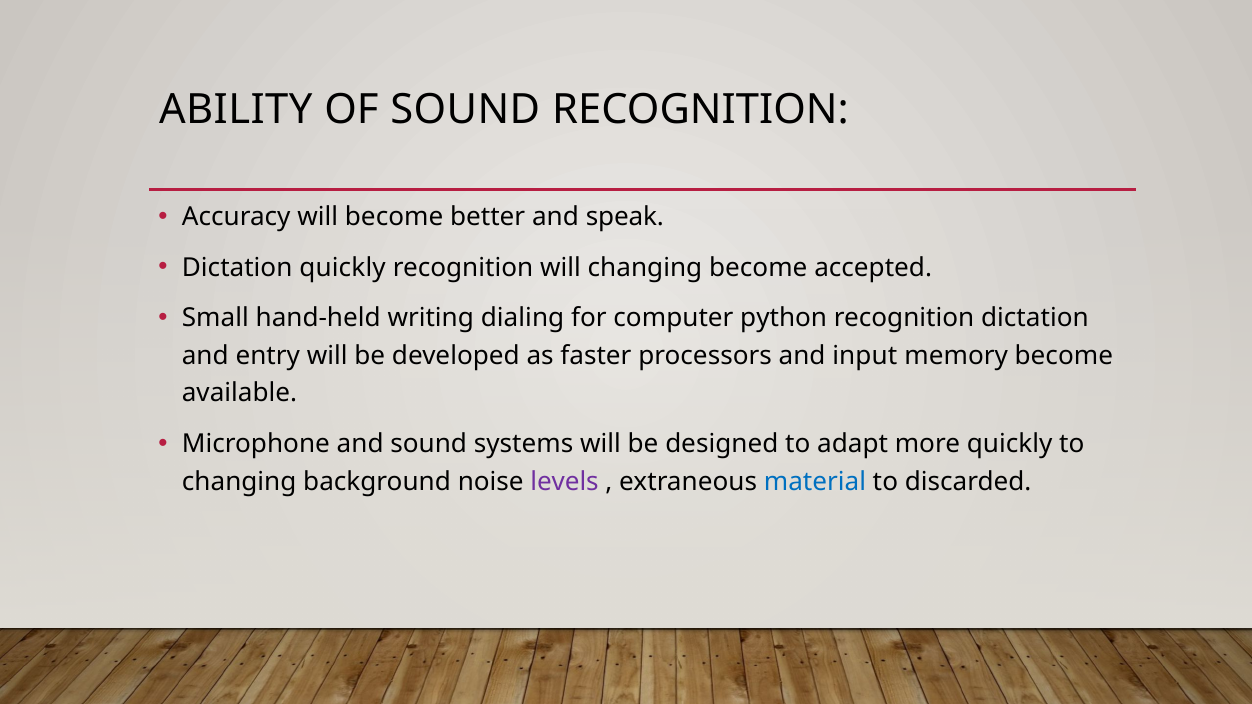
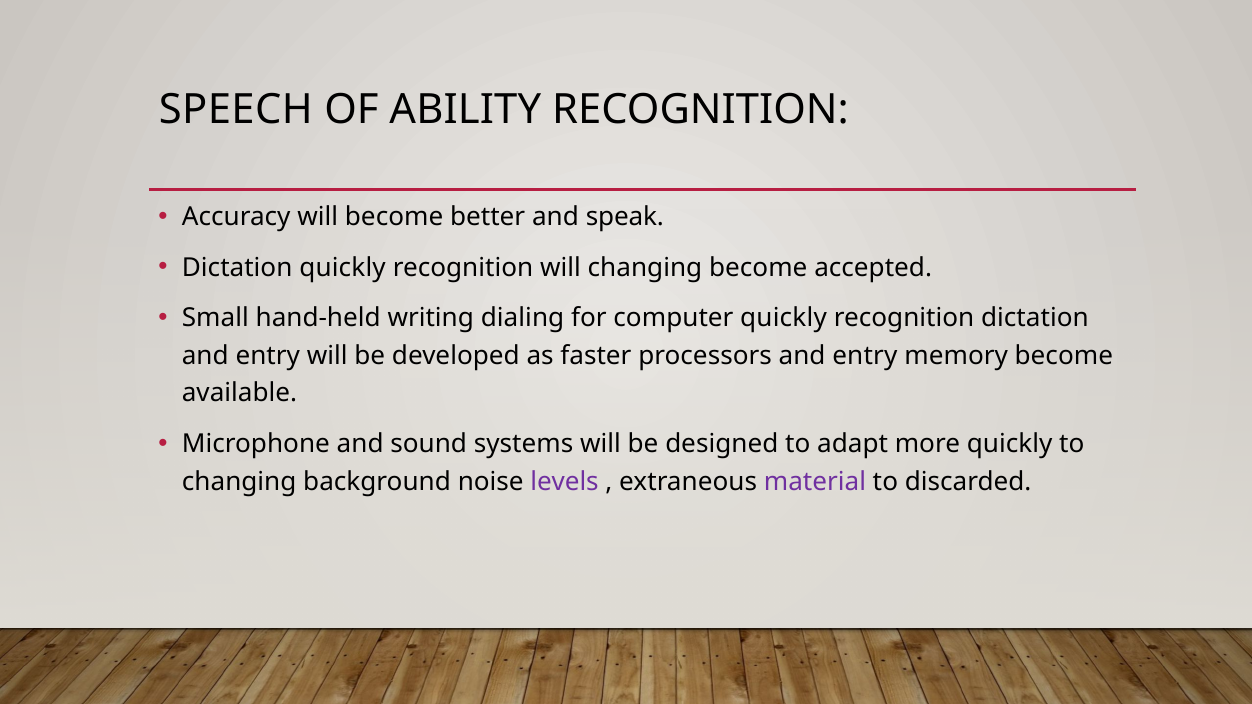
ABILITY: ABILITY -> SPEECH
OF SOUND: SOUND -> ABILITY
computer python: python -> quickly
processors and input: input -> entry
material colour: blue -> purple
